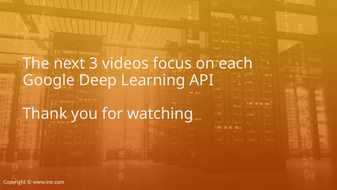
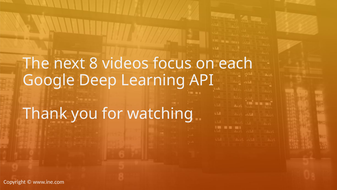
3: 3 -> 8
